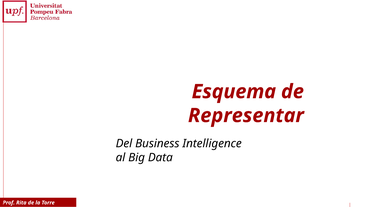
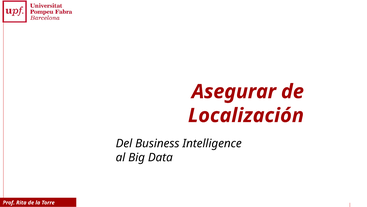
Esquema: Esquema -> Asegurar
Representar: Representar -> Localización
